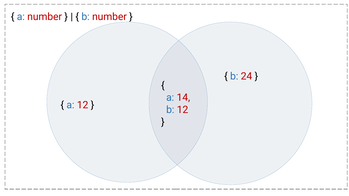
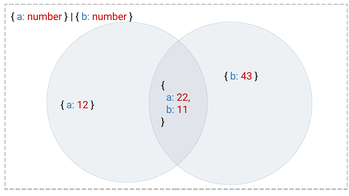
24: 24 -> 43
14: 14 -> 22
b 12: 12 -> 11
